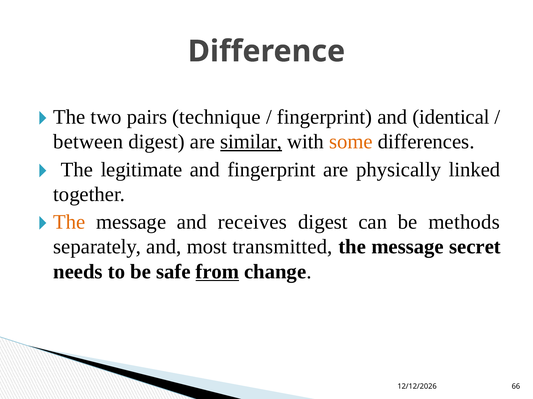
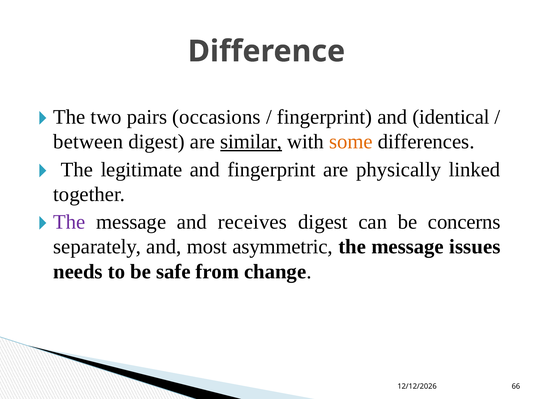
technique: technique -> occasions
The at (69, 222) colour: orange -> purple
methods: methods -> concerns
transmitted: transmitted -> asymmetric
secret: secret -> issues
from underline: present -> none
